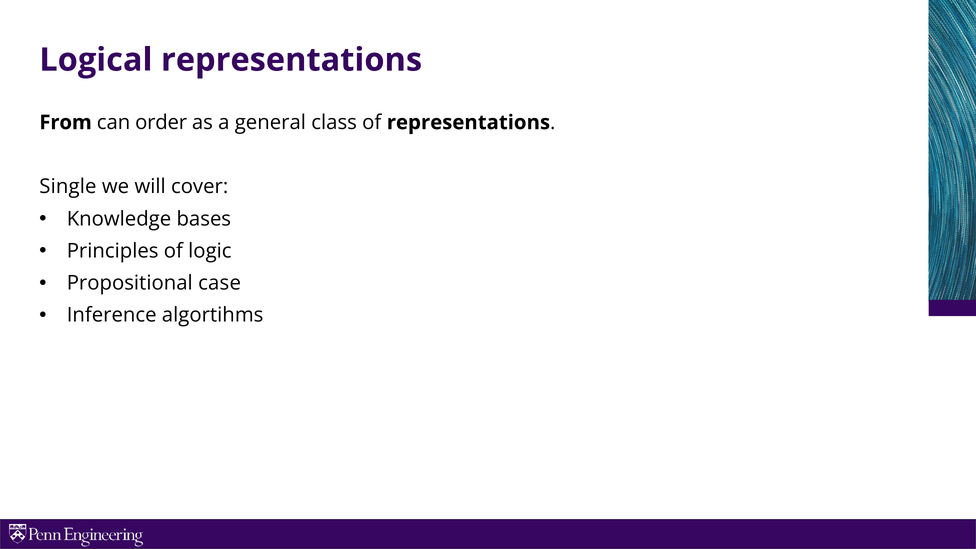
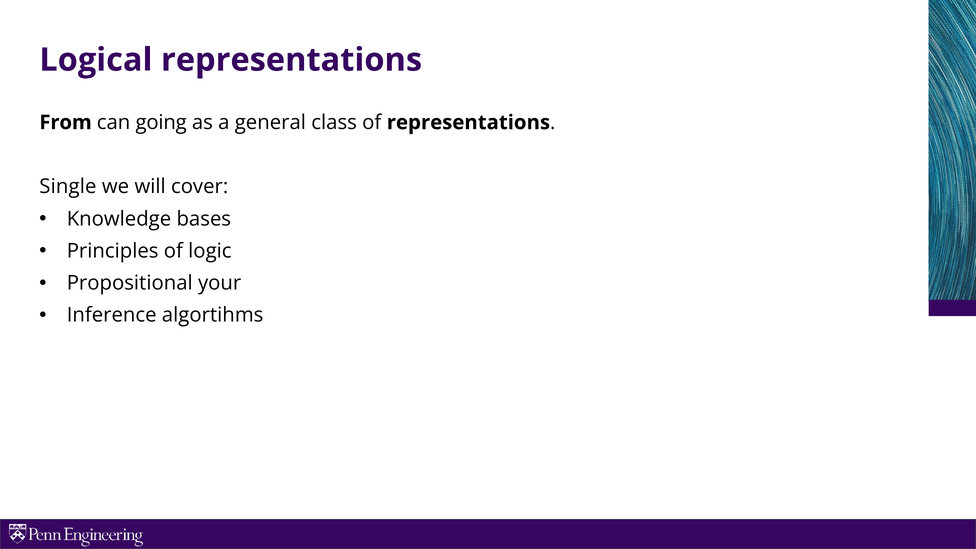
order: order -> going
case: case -> your
